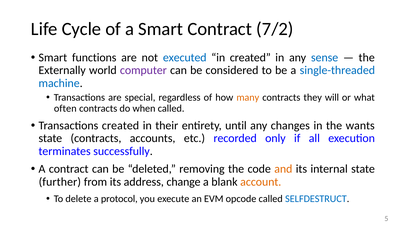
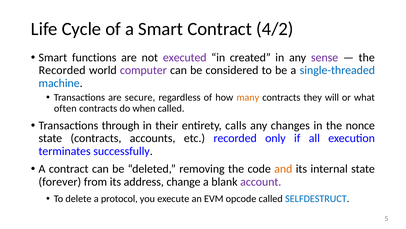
7/2: 7/2 -> 4/2
executed colour: blue -> purple
sense colour: blue -> purple
Externally at (62, 70): Externally -> Recorded
special: special -> secure
Transactions created: created -> through
until: until -> calls
wants: wants -> nonce
further: further -> forever
account colour: orange -> purple
